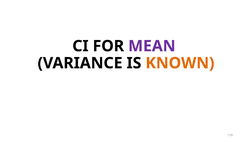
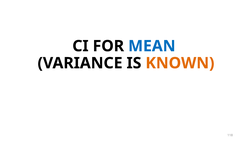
MEAN colour: purple -> blue
